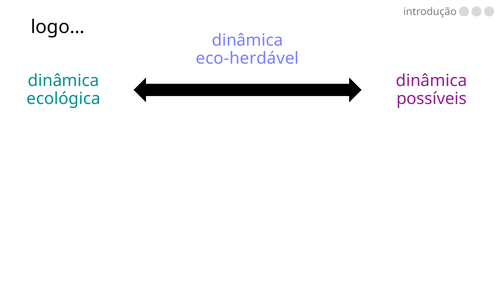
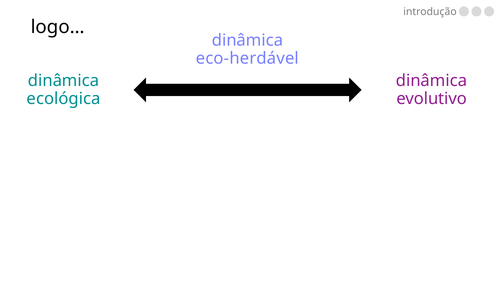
possíveis: possíveis -> evolutivo
